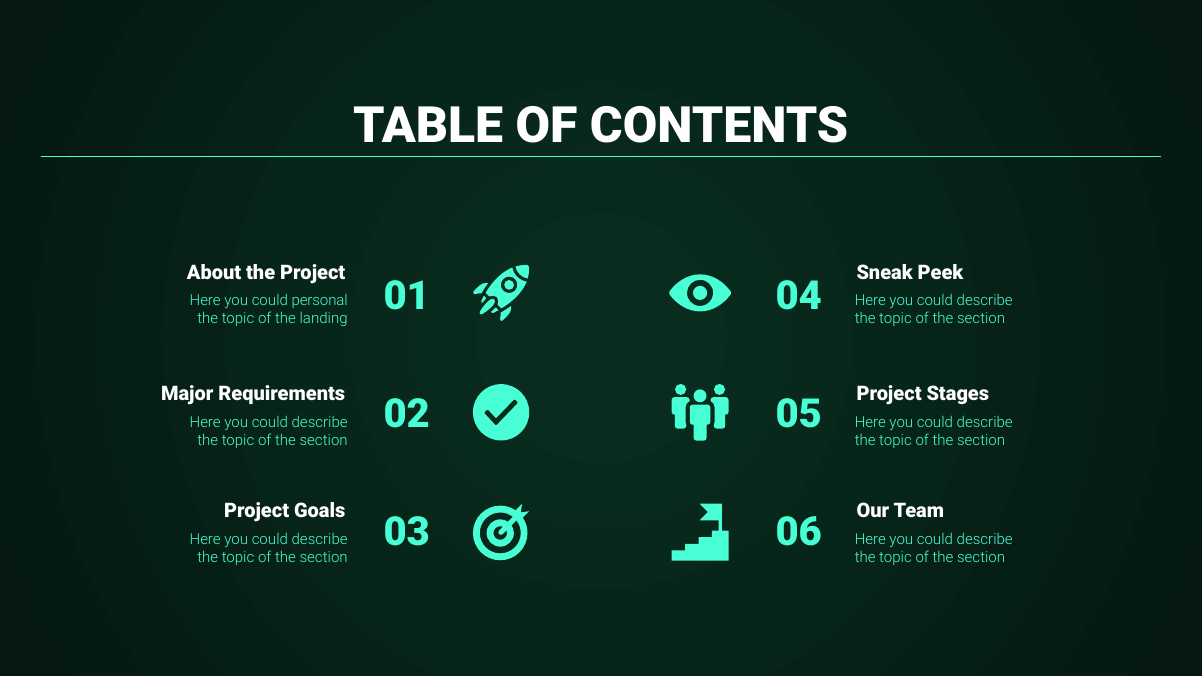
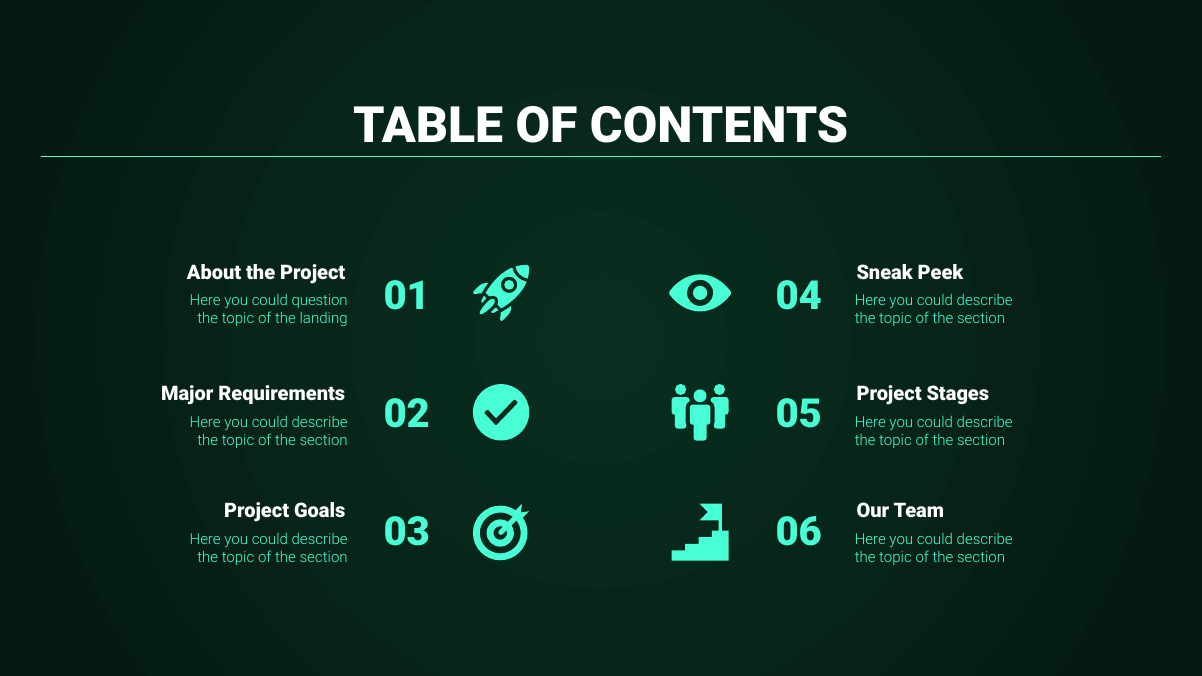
personal: personal -> question
